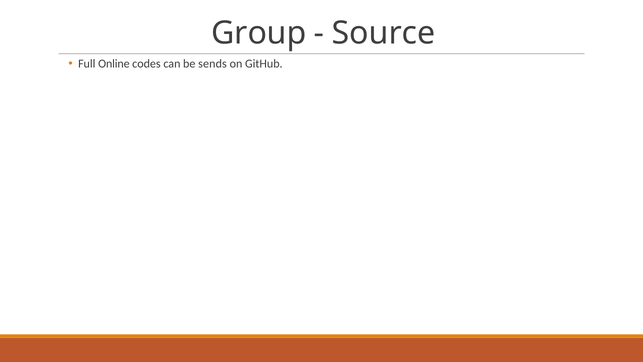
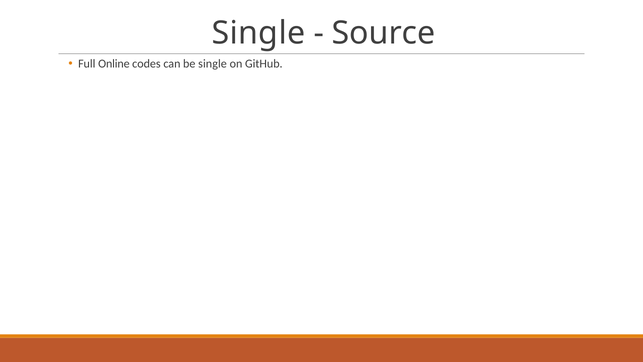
Group at (259, 33): Group -> Single
be sends: sends -> single
